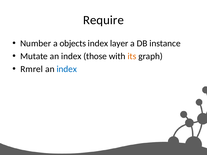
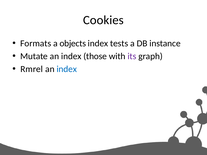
Require: Require -> Cookies
Number: Number -> Formats
layer: layer -> tests
its colour: orange -> purple
